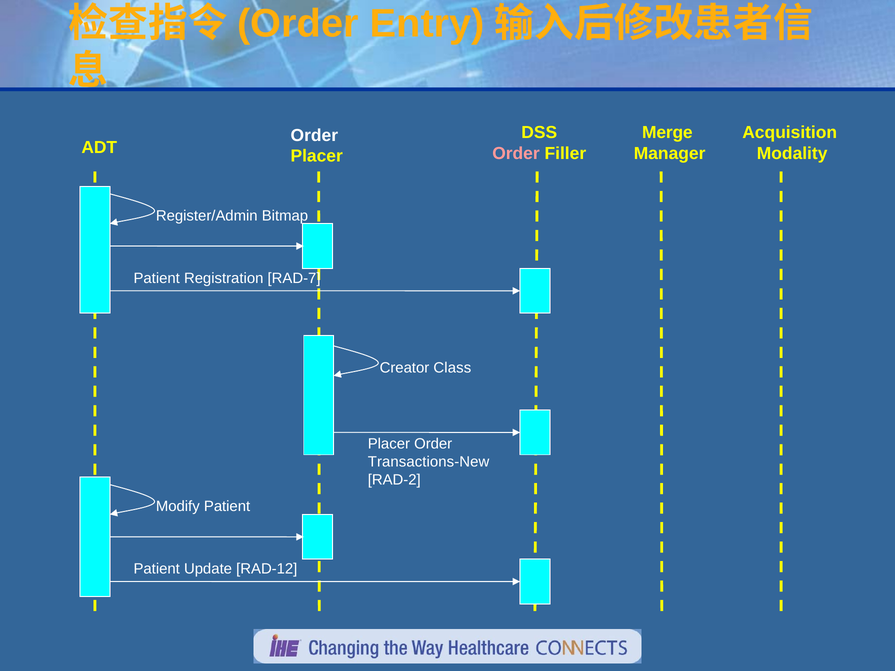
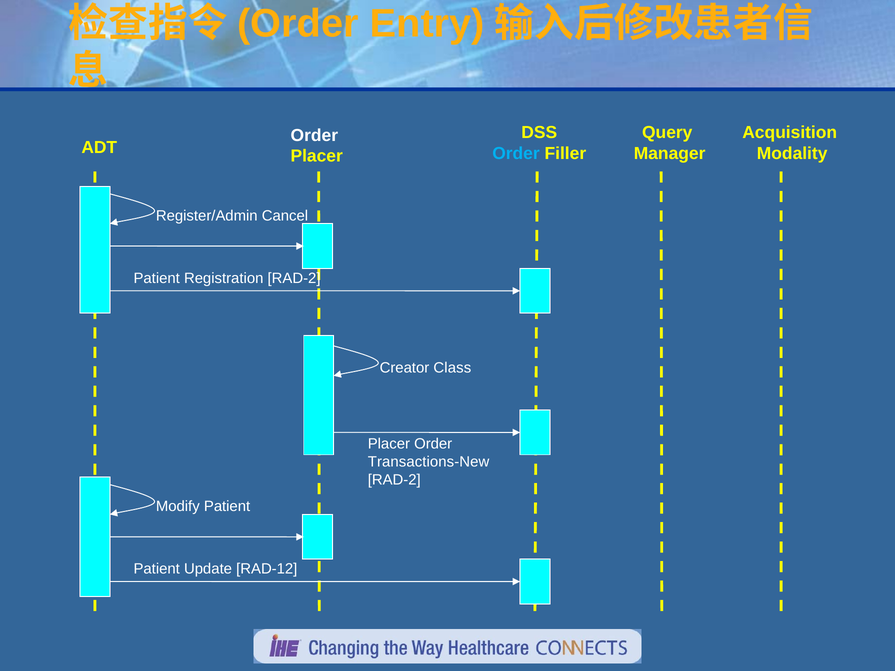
Merge: Merge -> Query
Order at (516, 153) colour: pink -> light blue
Bitmap: Bitmap -> Cancel
Registration RAD-7: RAD-7 -> RAD-2
